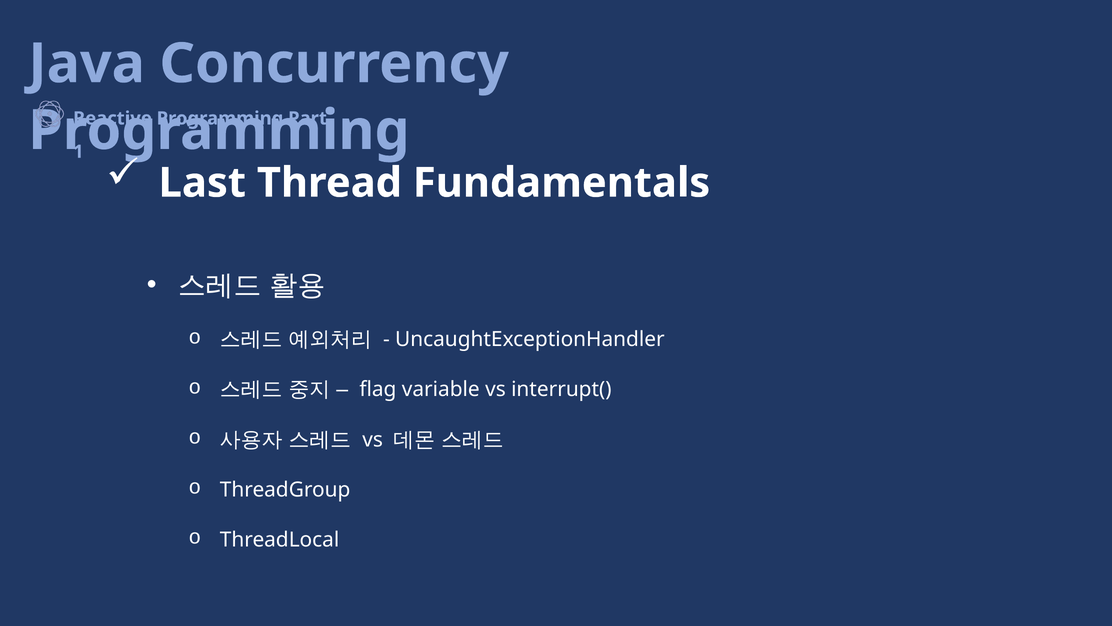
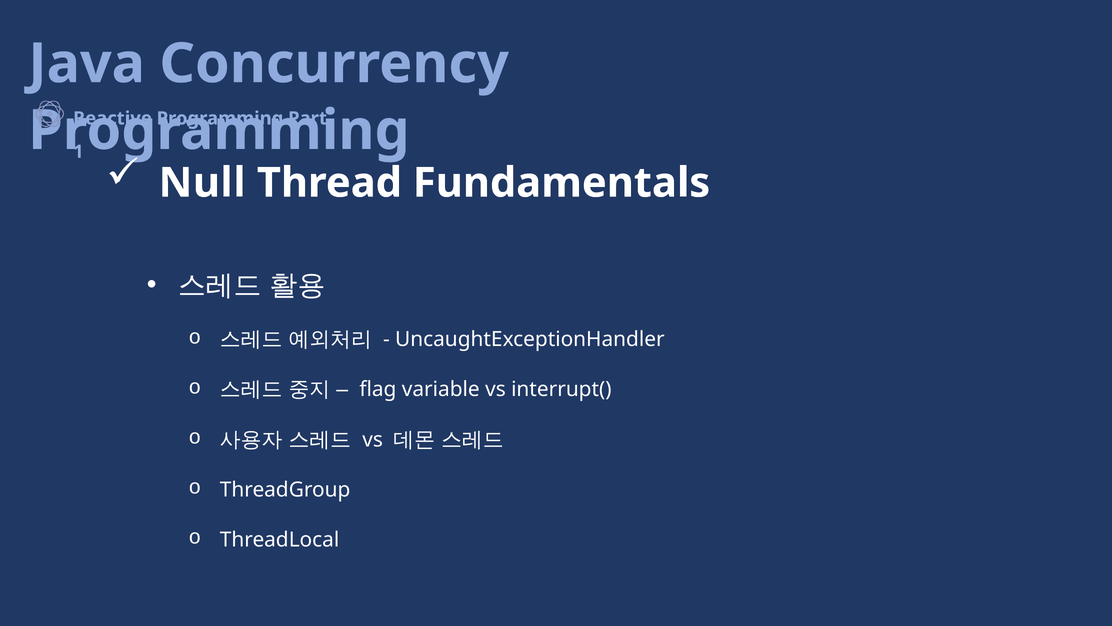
Last: Last -> Null
